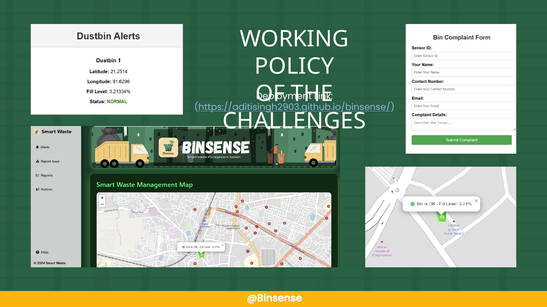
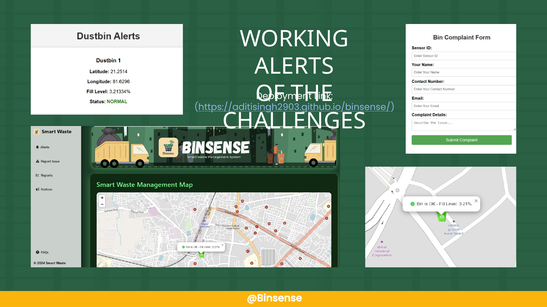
POLICY: POLICY -> ALERTS
